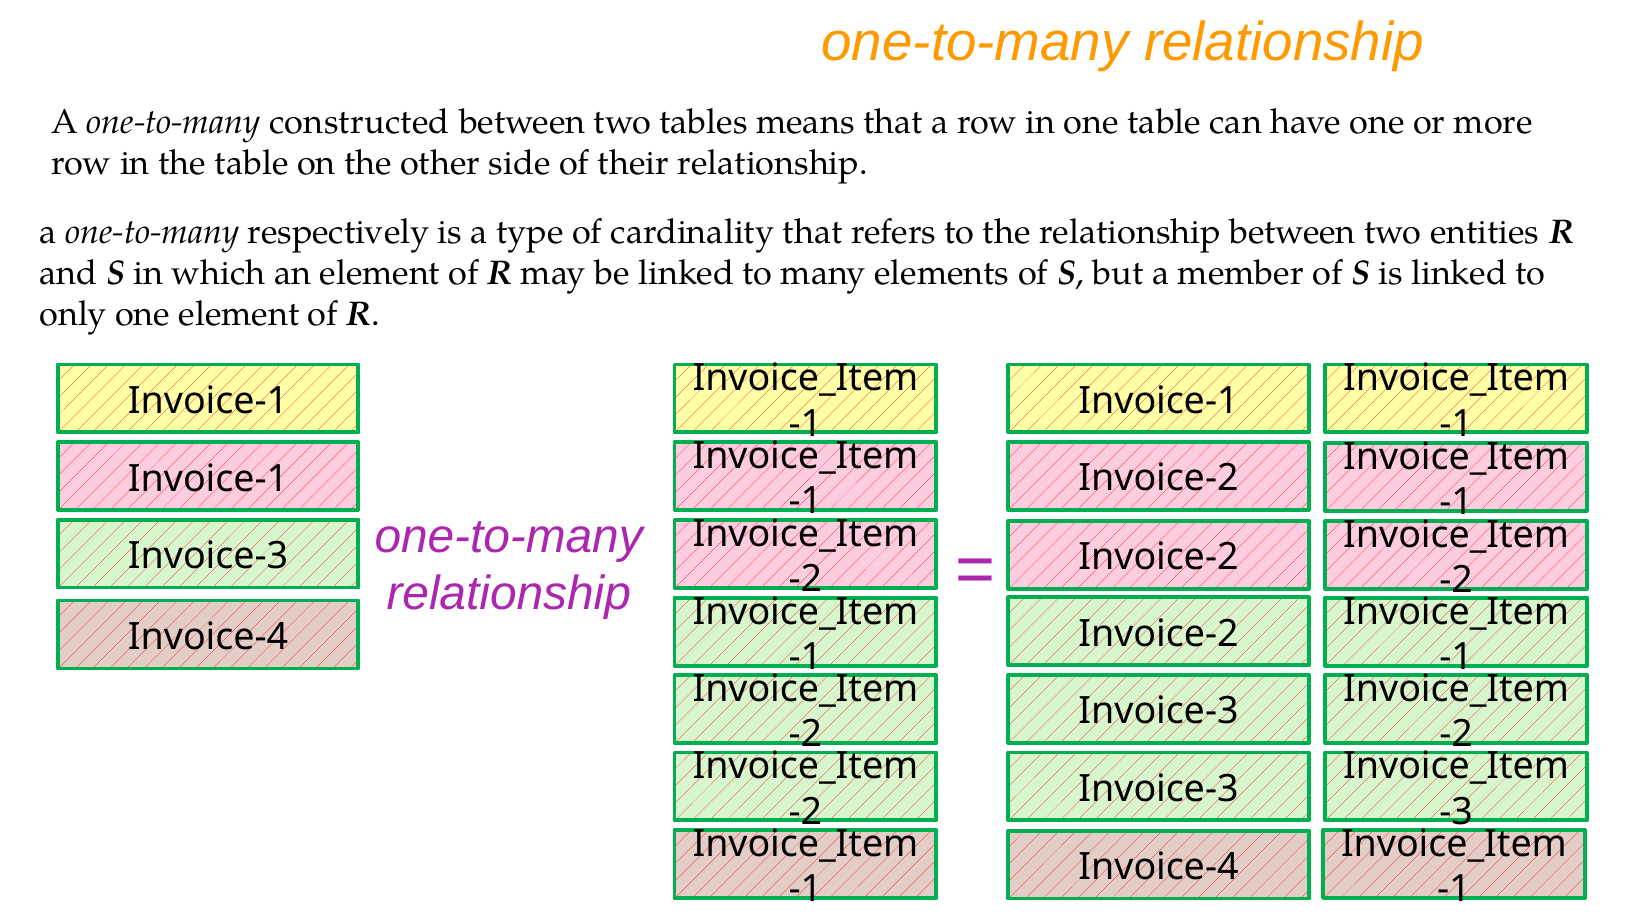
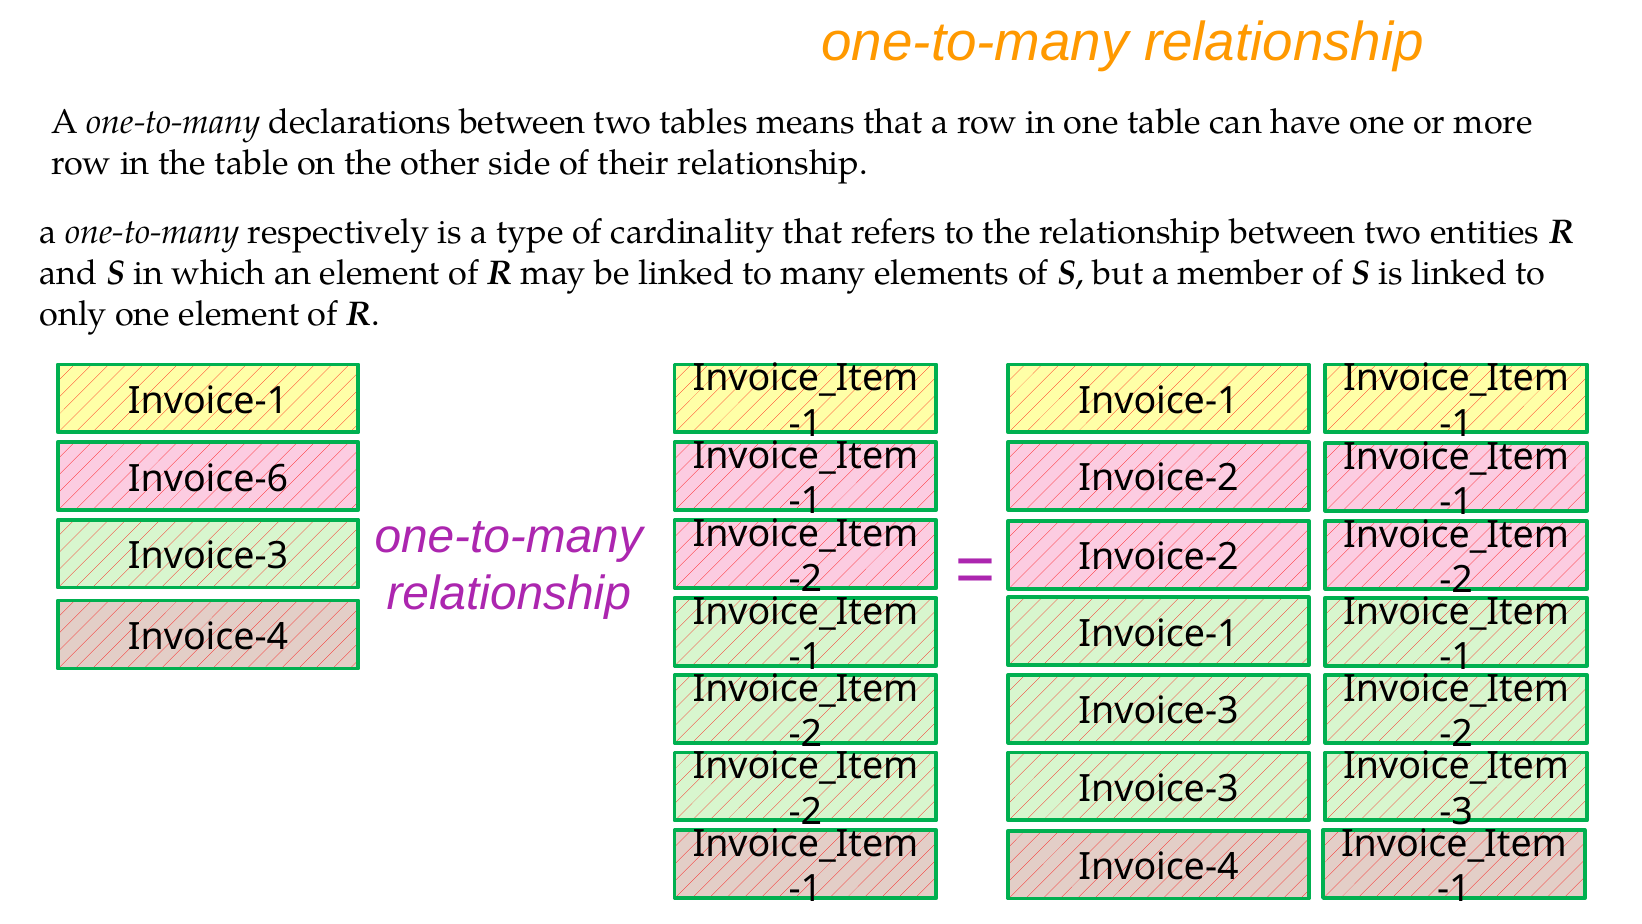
constructed: constructed -> declarations
Invoice-1 at (208, 478): Invoice-1 -> Invoice-6
Invoice-2 at (1159, 634): Invoice-2 -> Invoice-1
